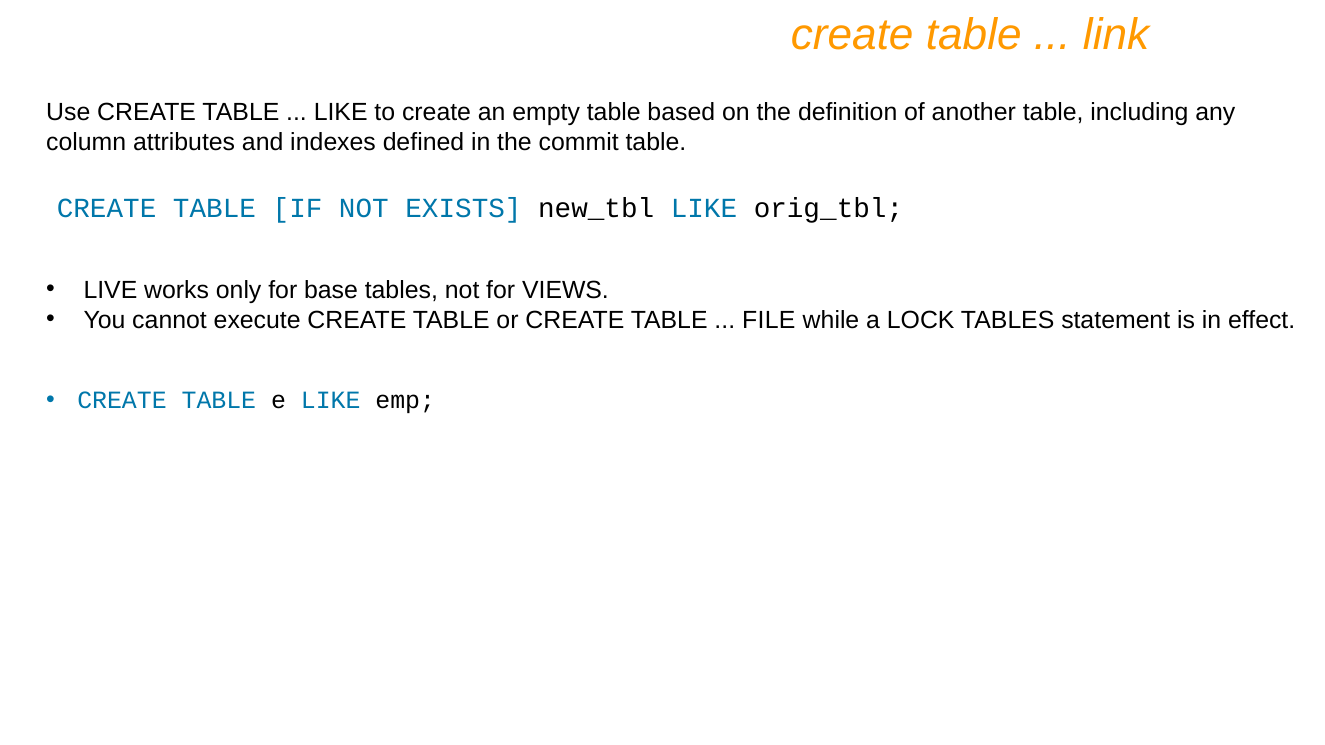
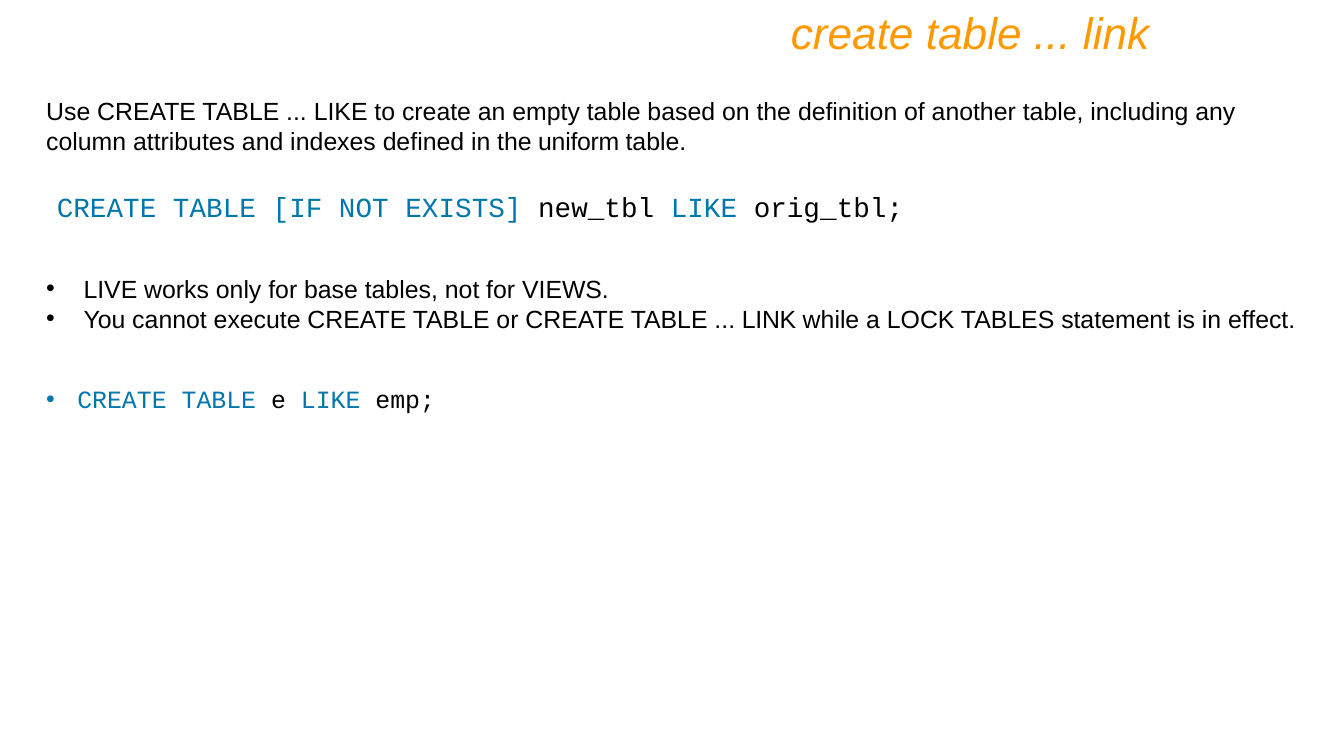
commit: commit -> uniform
FILE at (769, 320): FILE -> LINK
